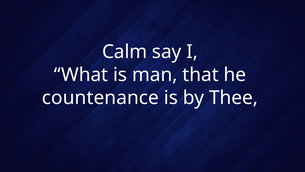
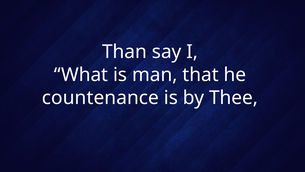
Calm: Calm -> Than
